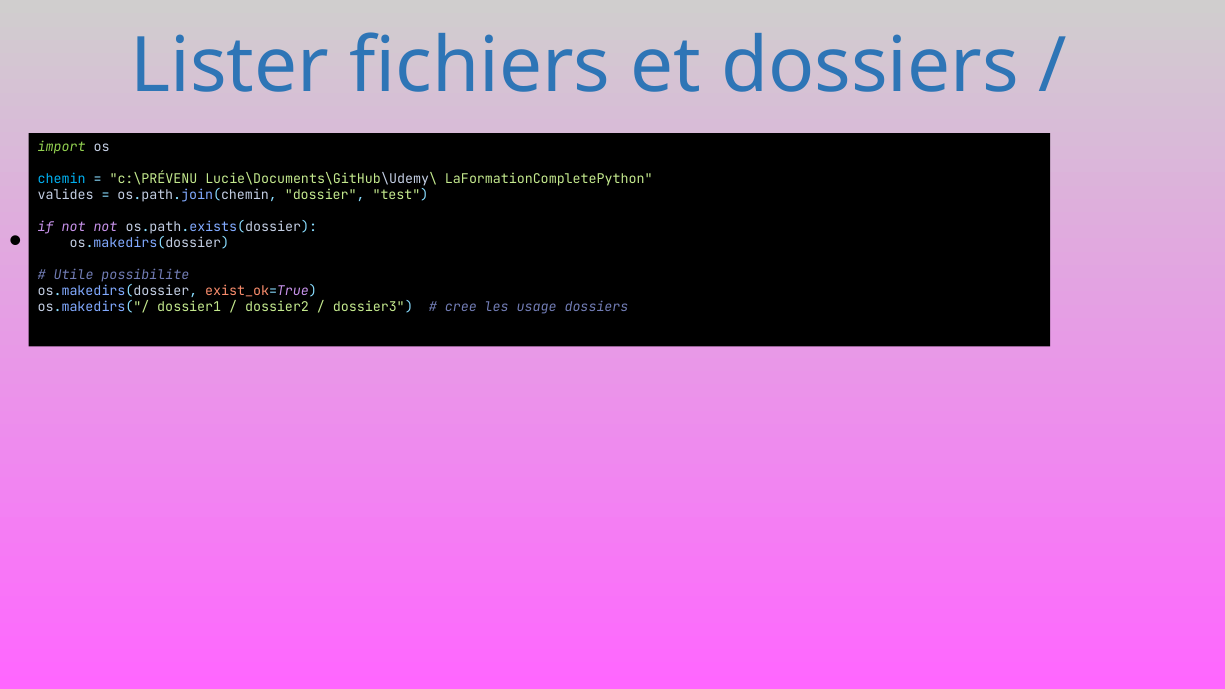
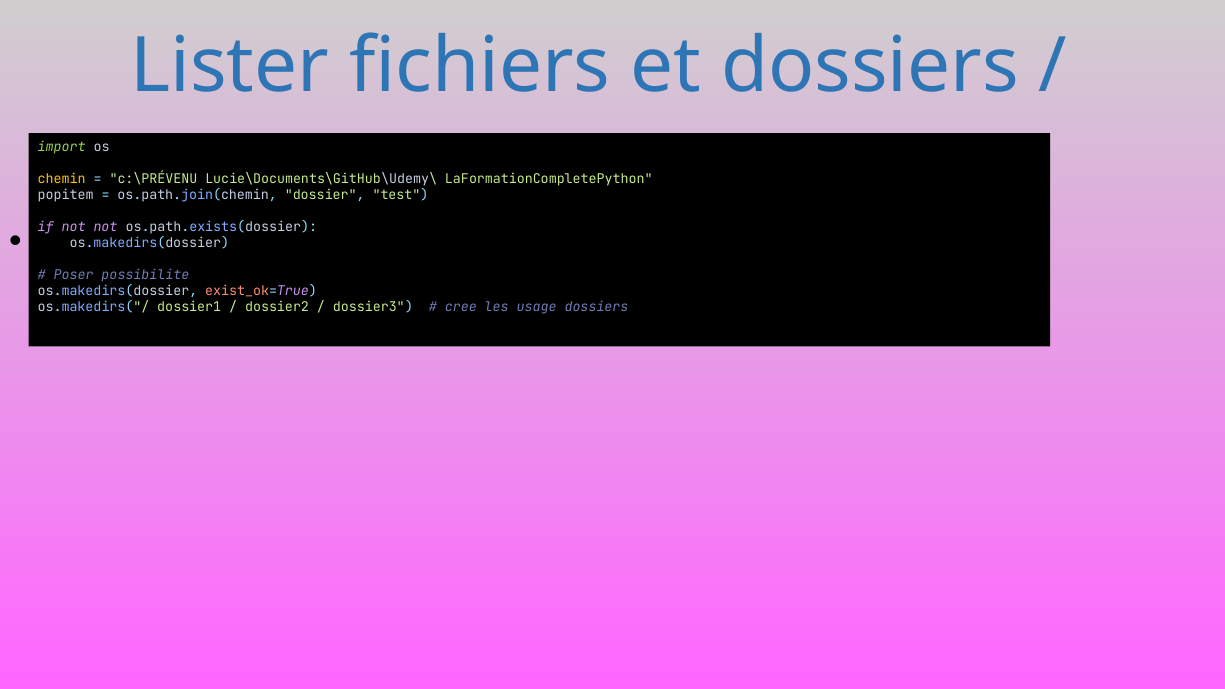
chemin colour: light blue -> yellow
valides: valides -> popitem
Utile: Utile -> Poser
